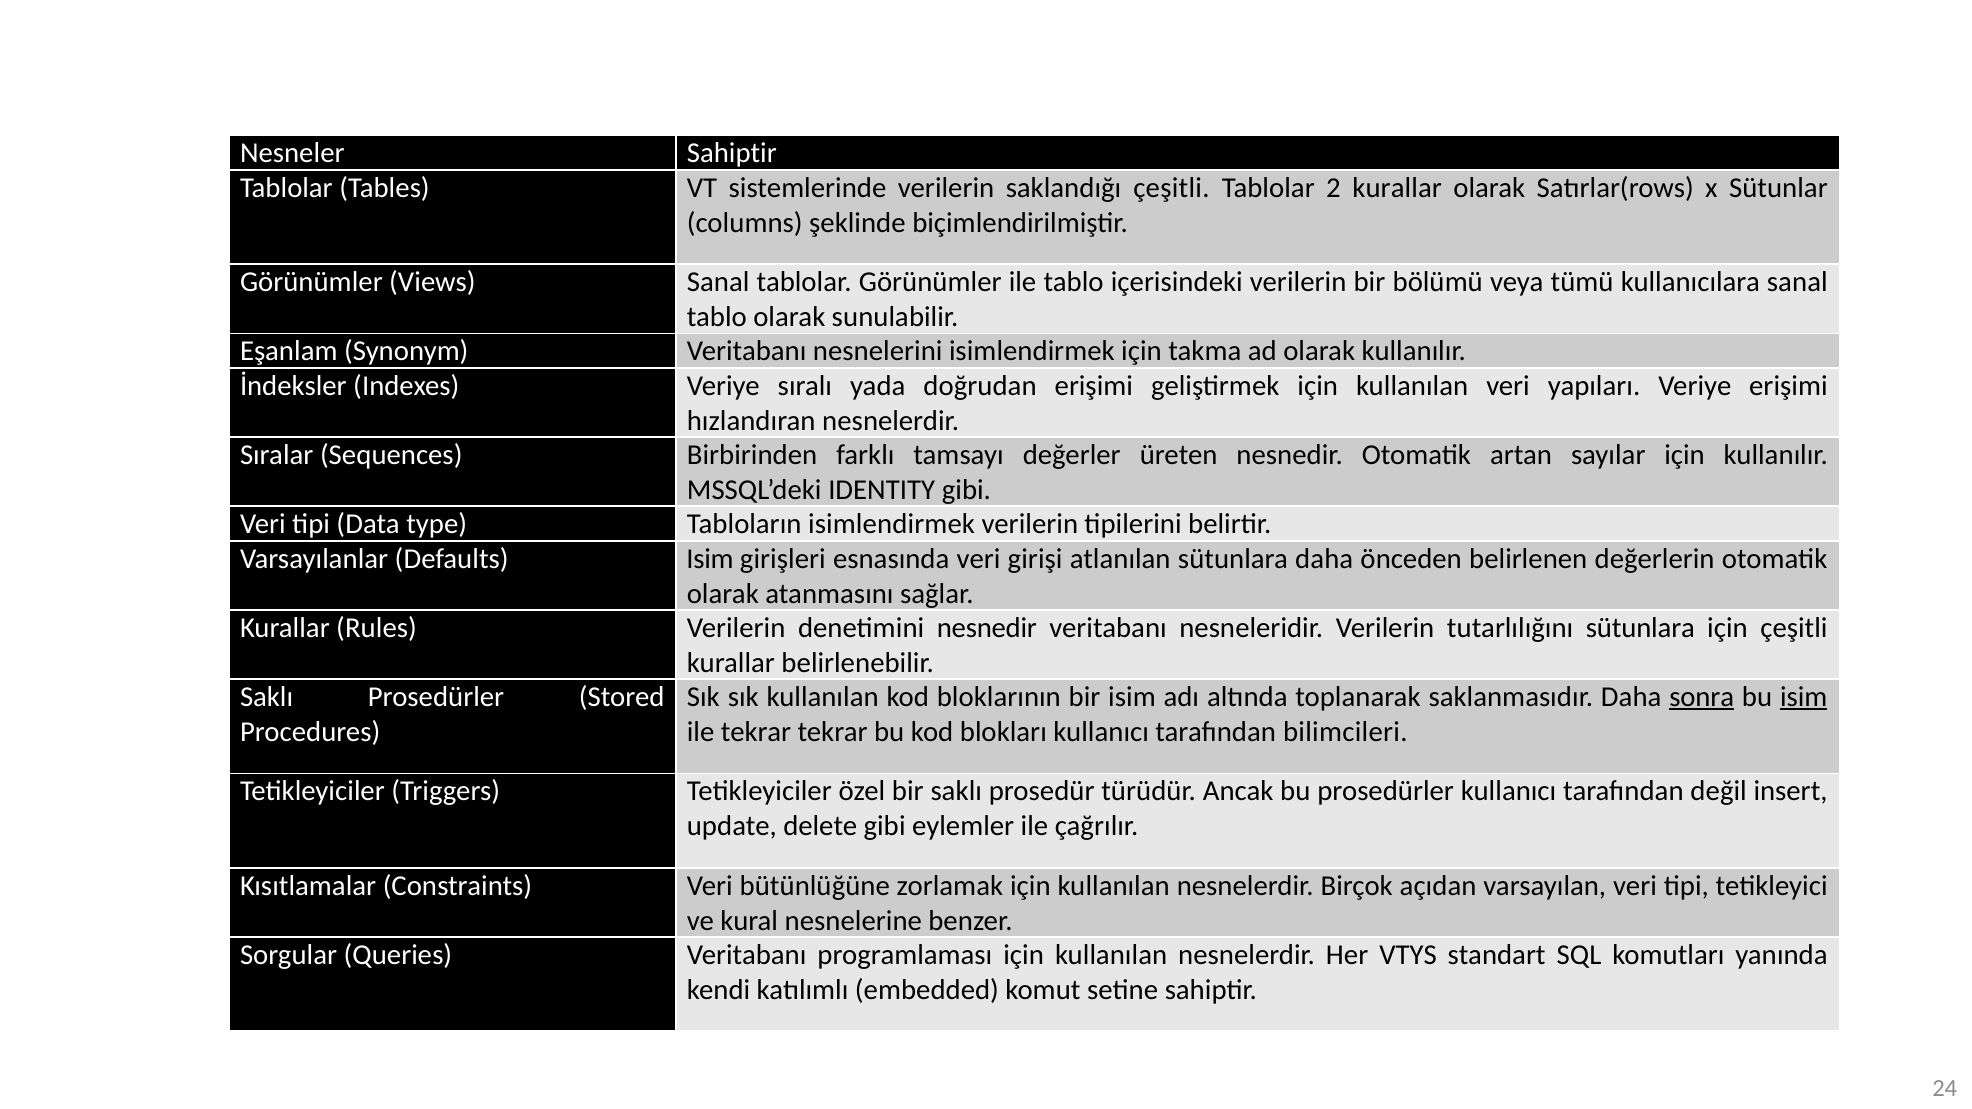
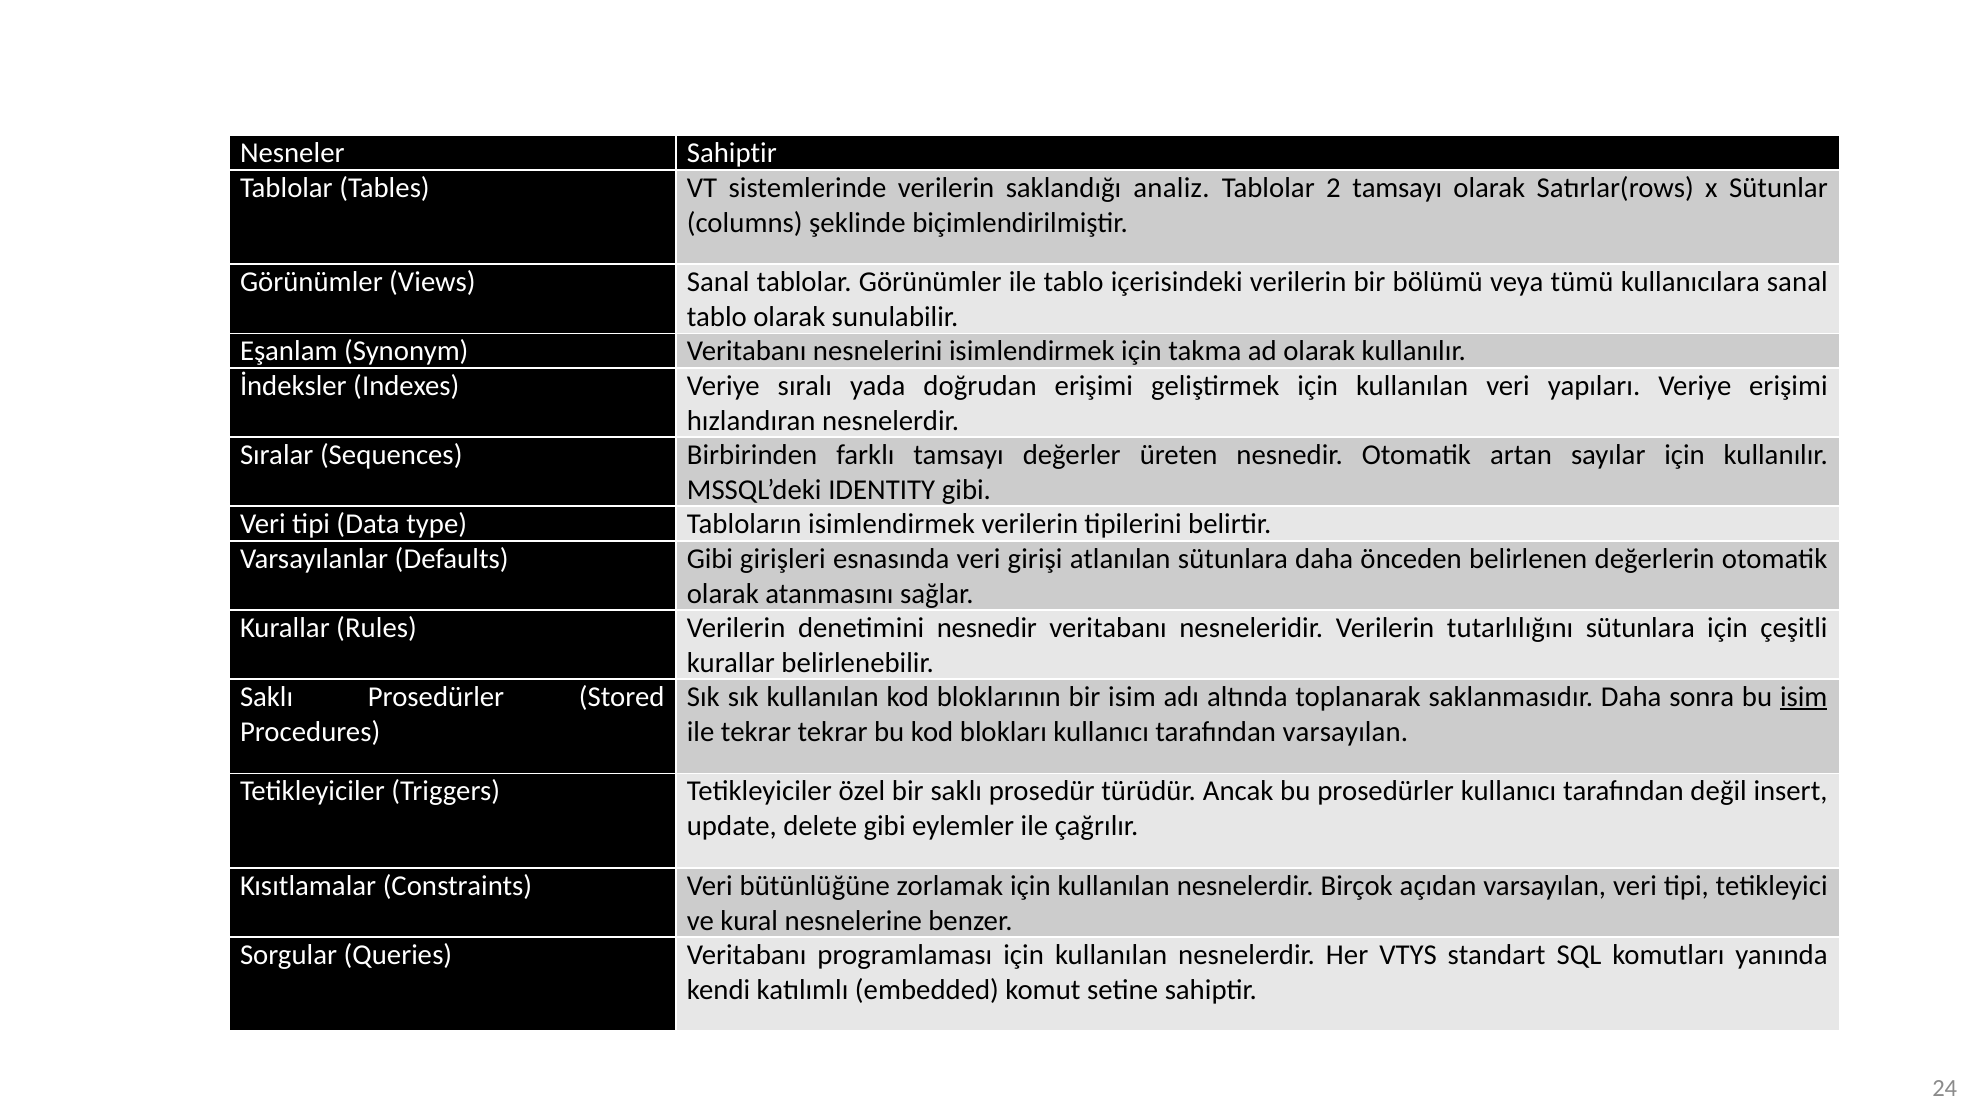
saklandığı çeşitli: çeşitli -> analiz
2 kurallar: kurallar -> tamsayı
Defaults Isim: Isim -> Gibi
sonra underline: present -> none
tarafından bilimcileri: bilimcileri -> varsayılan
